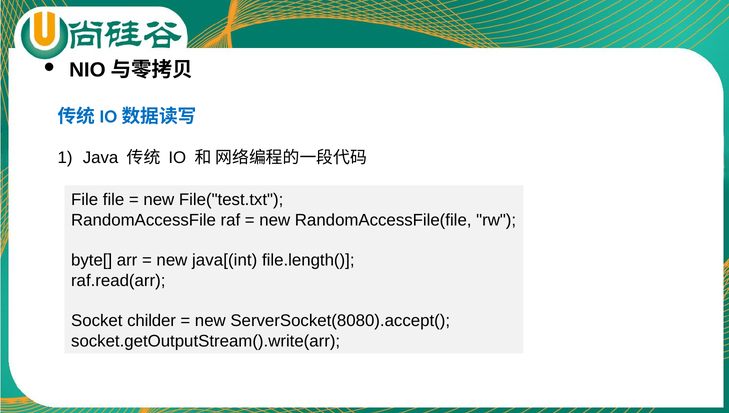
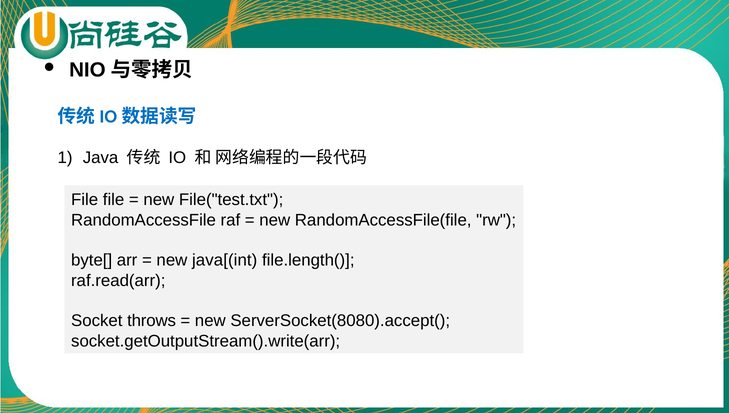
childer: childer -> throws
